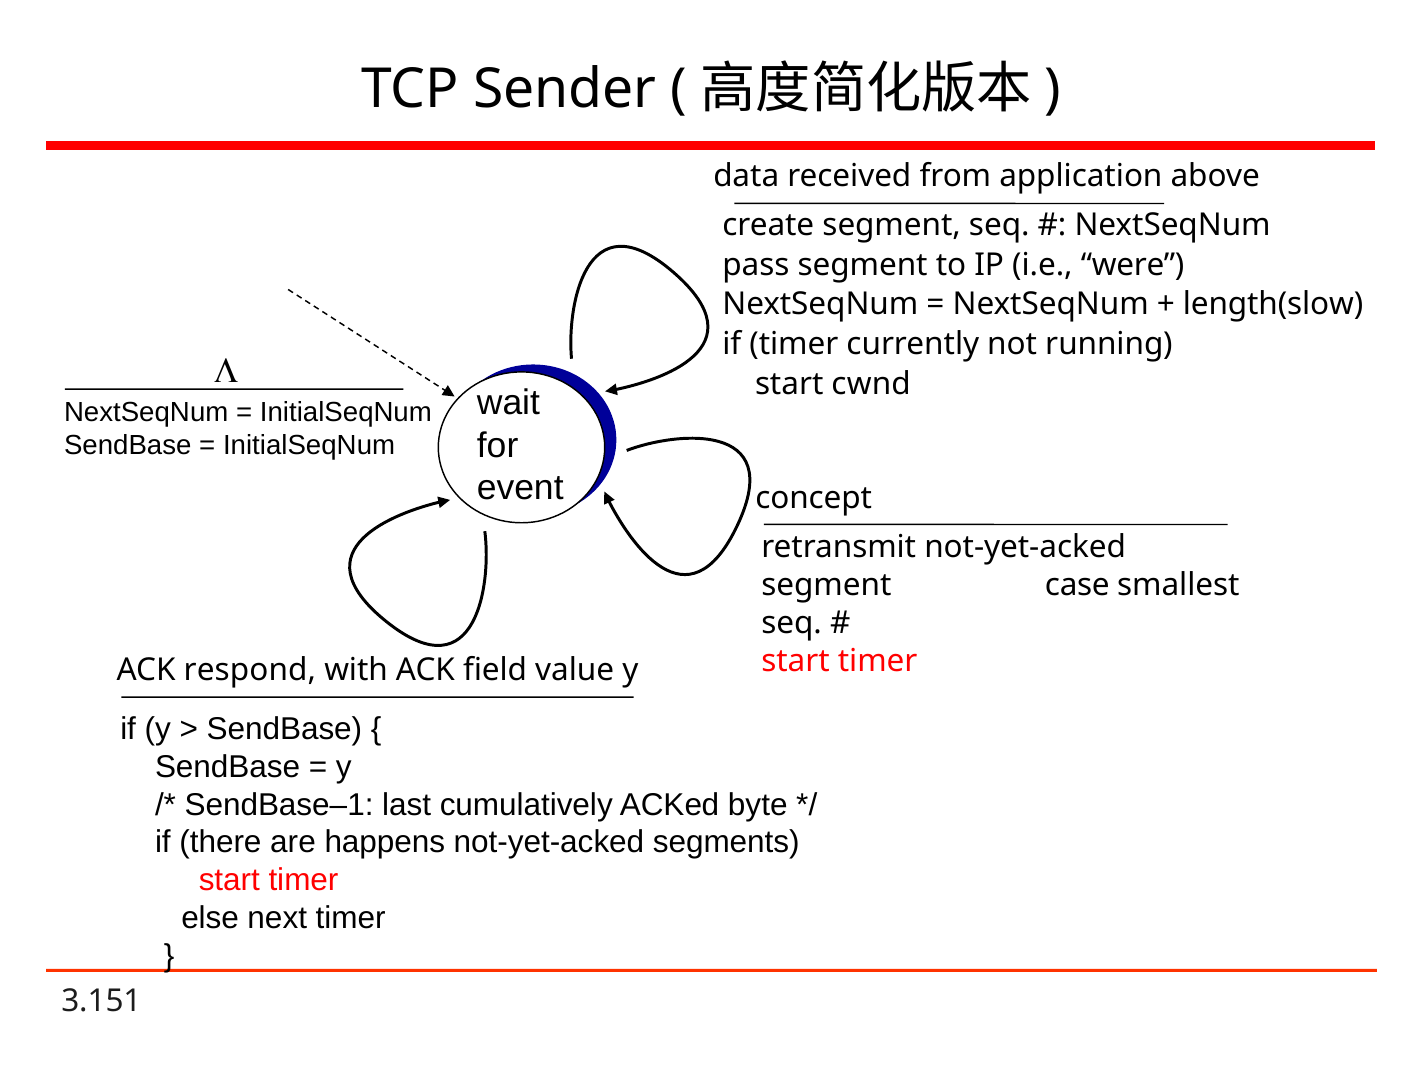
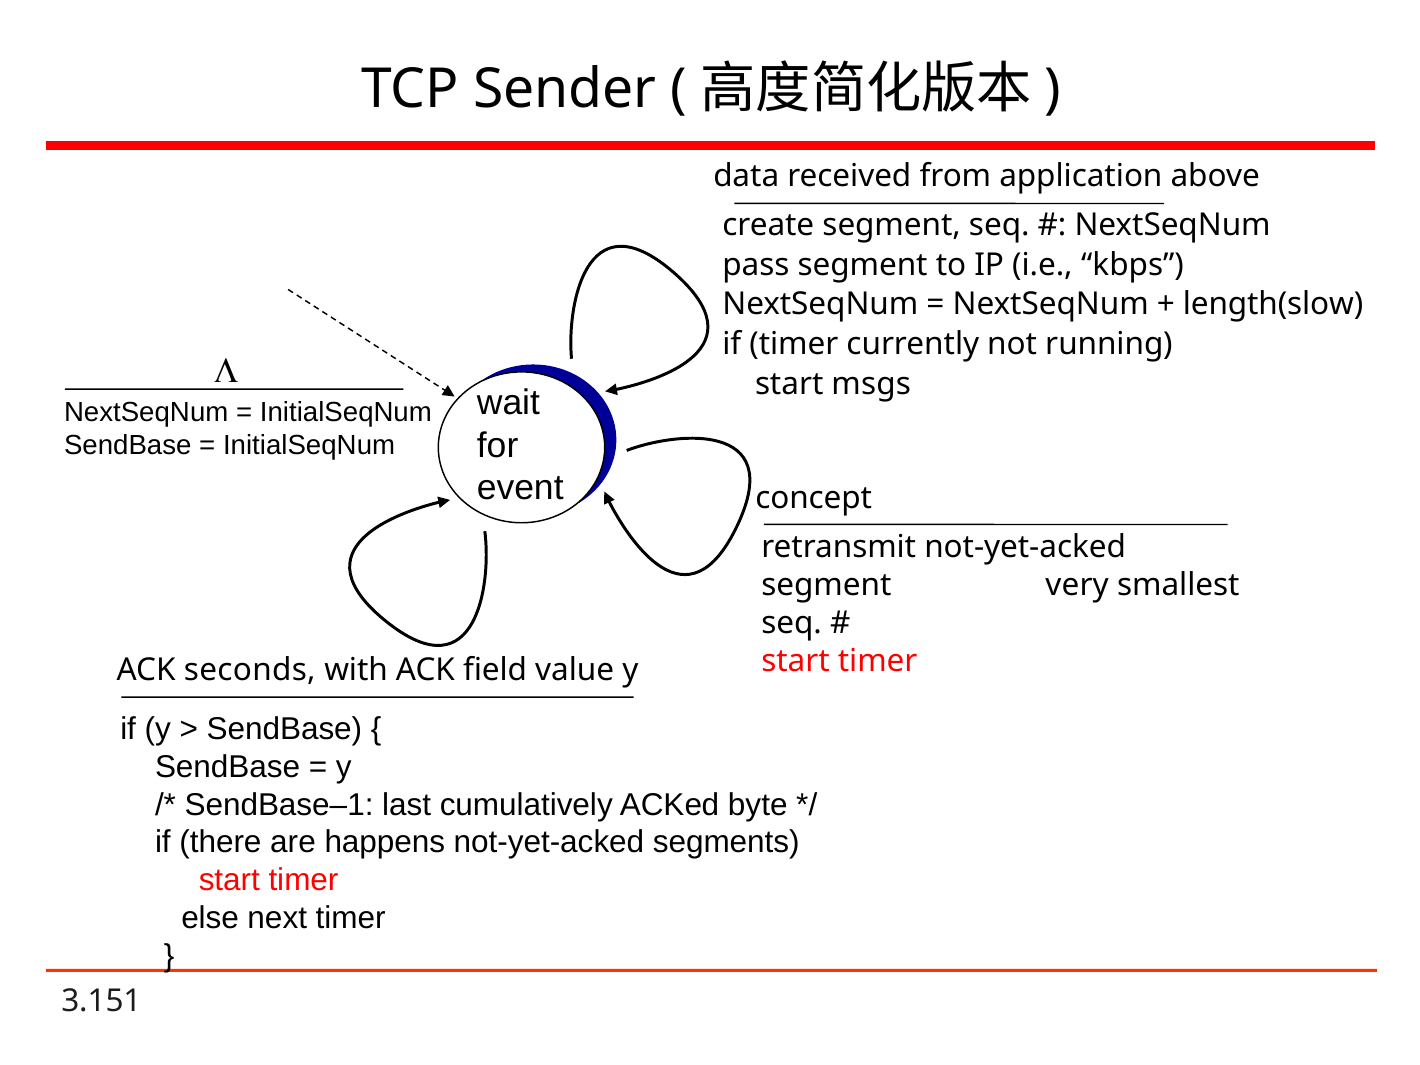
were: were -> kbps
cwnd: cwnd -> msgs
case: case -> very
respond: respond -> seconds
